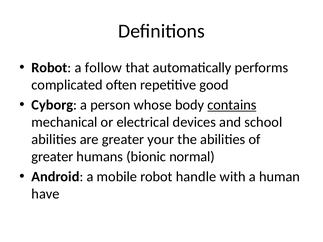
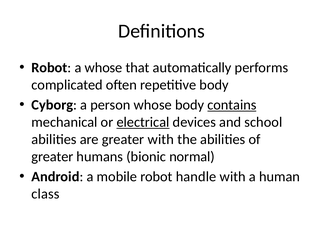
a follow: follow -> whose
repetitive good: good -> body
electrical underline: none -> present
greater your: your -> with
have: have -> class
